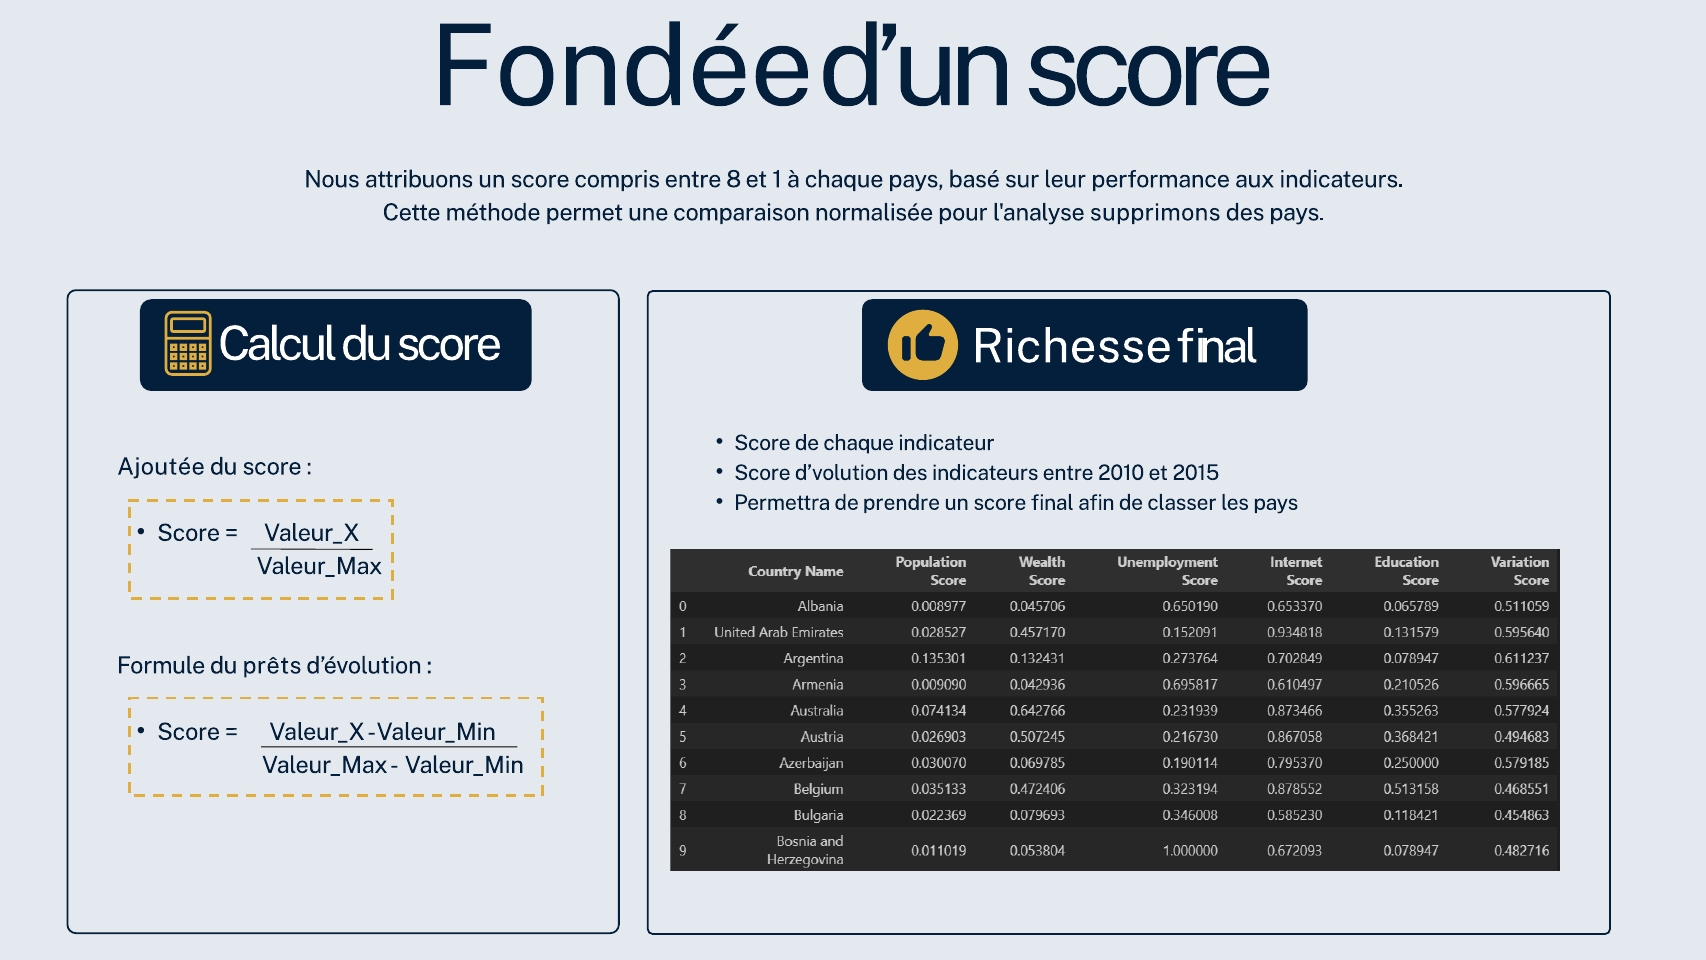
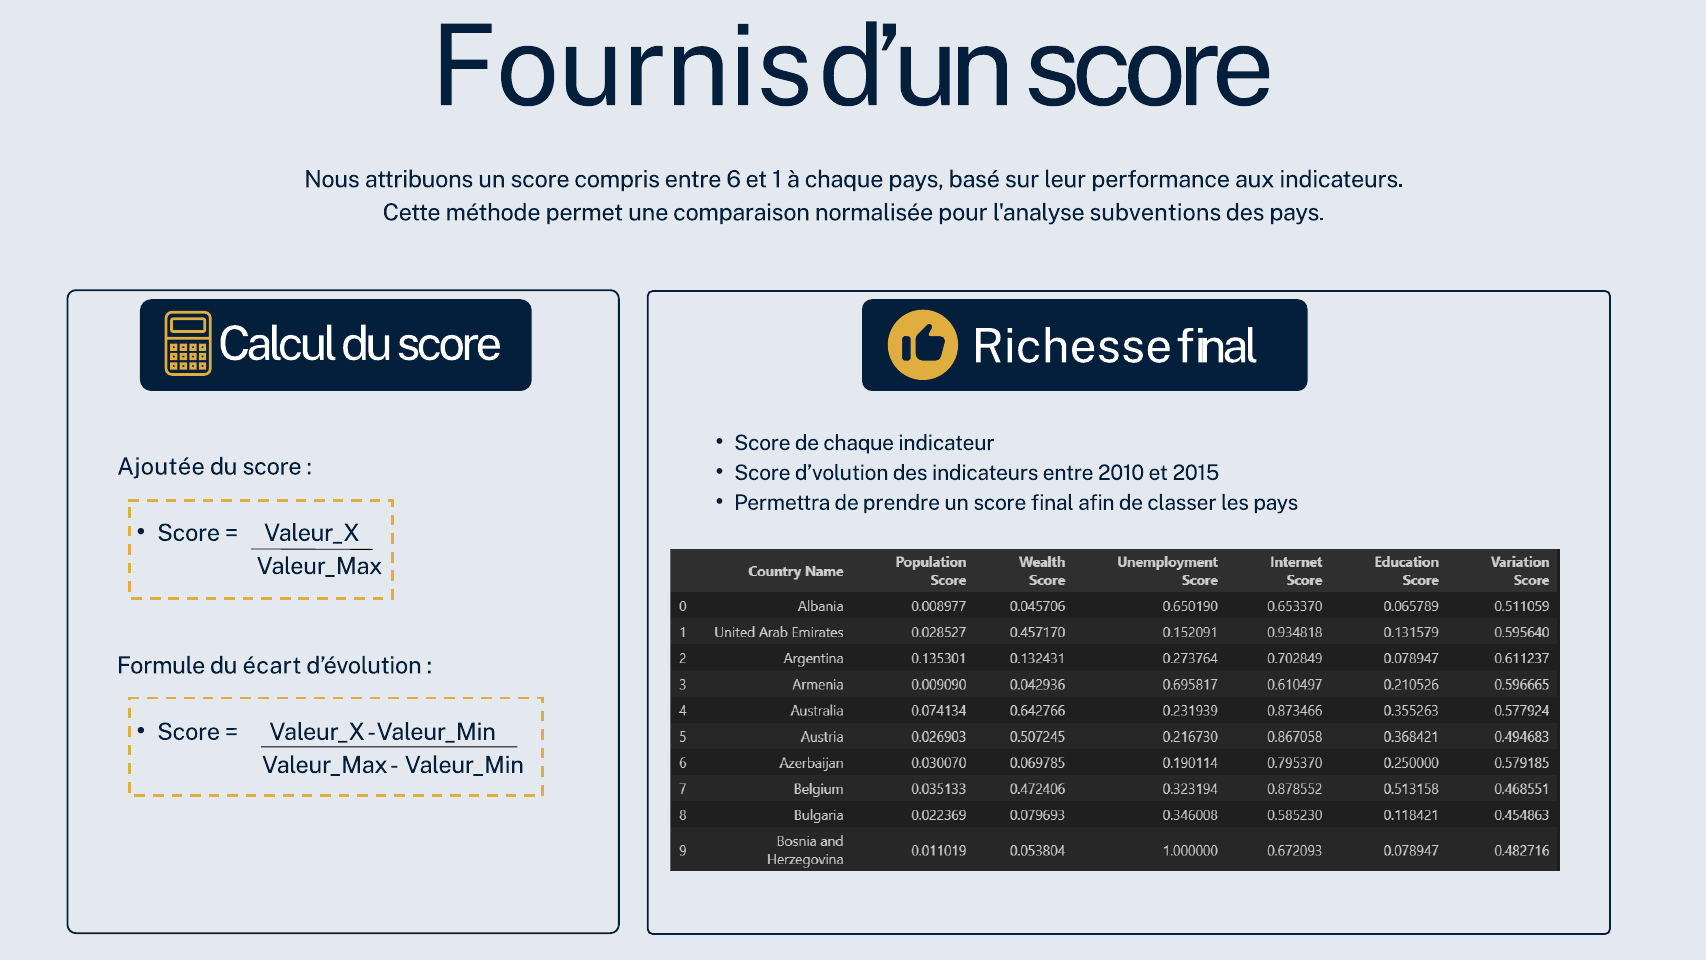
Fondée: Fondée -> Fournis
8: 8 -> 6
supprimons: supprimons -> subventions
prêts: prêts -> écart
